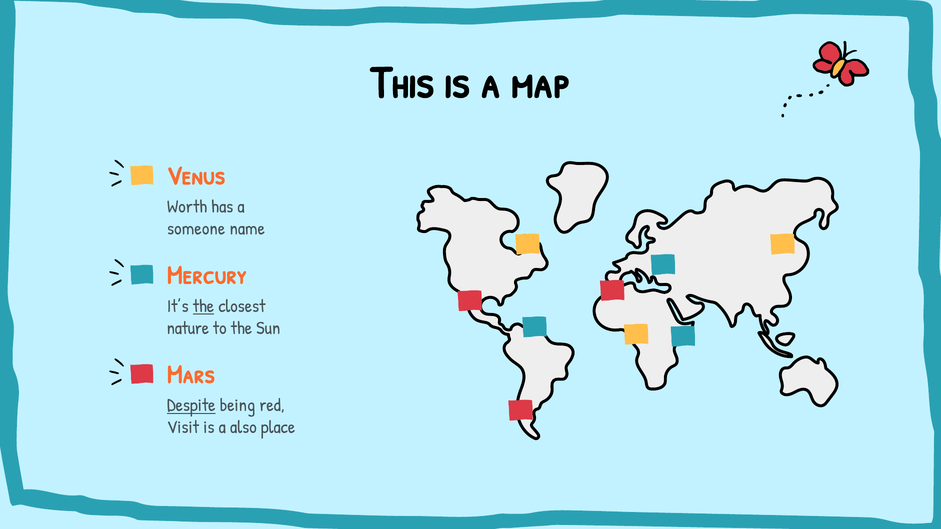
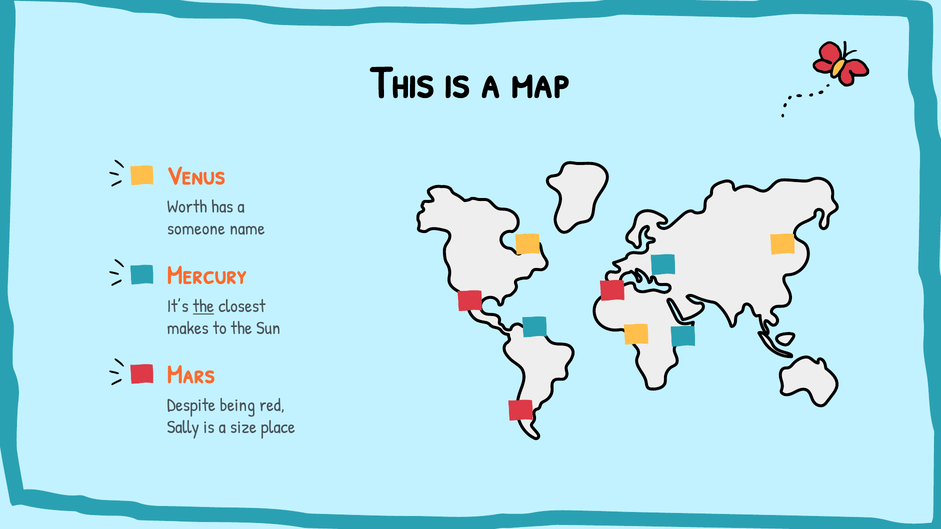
nature: nature -> makes
Despite underline: present -> none
Visit: Visit -> Sally
also: also -> size
